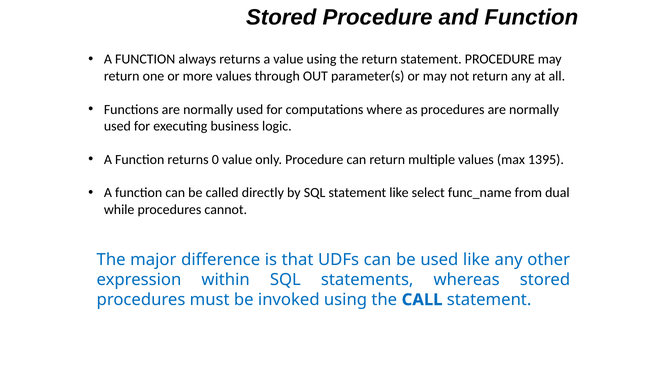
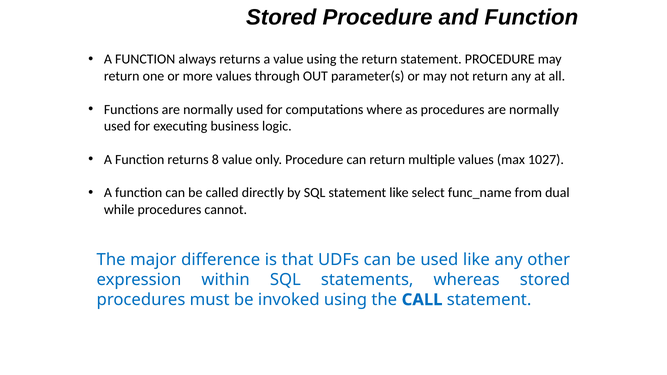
0: 0 -> 8
1395: 1395 -> 1027
